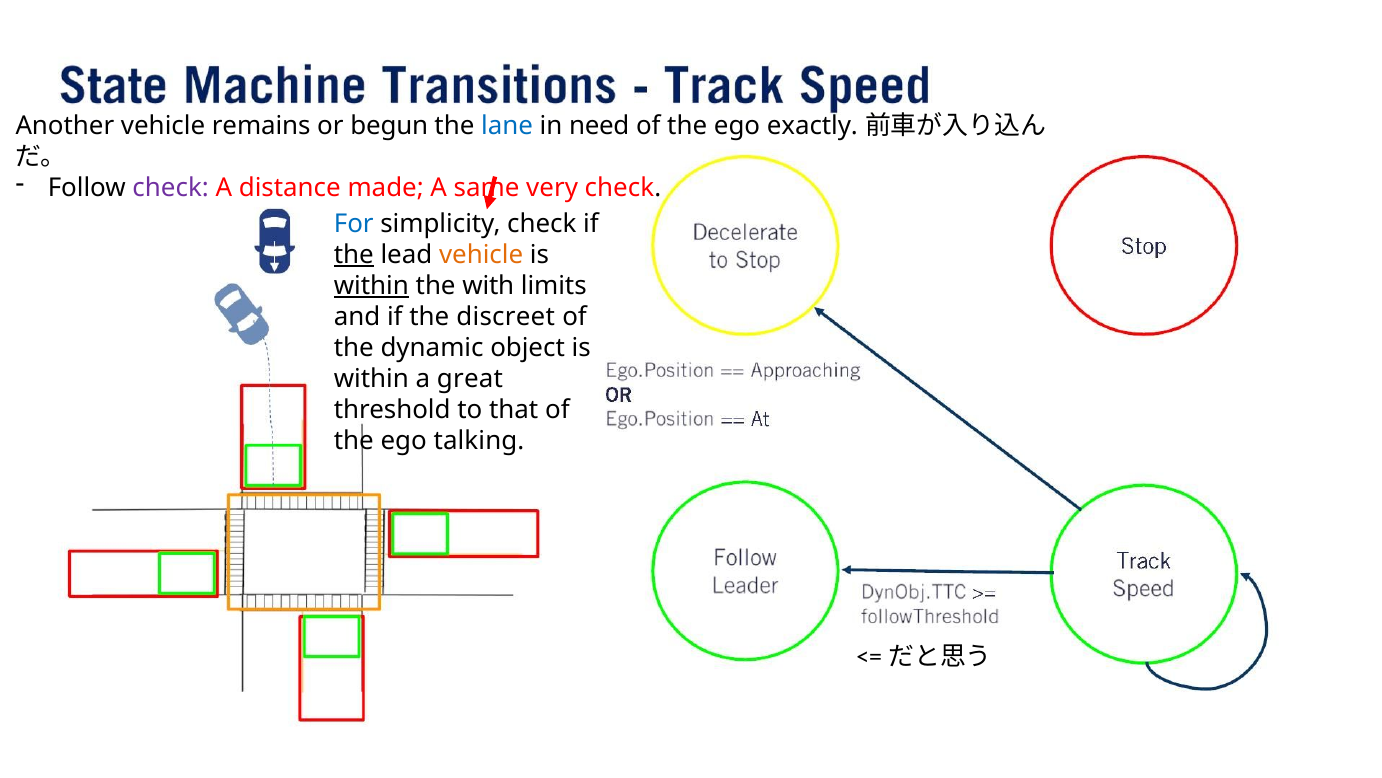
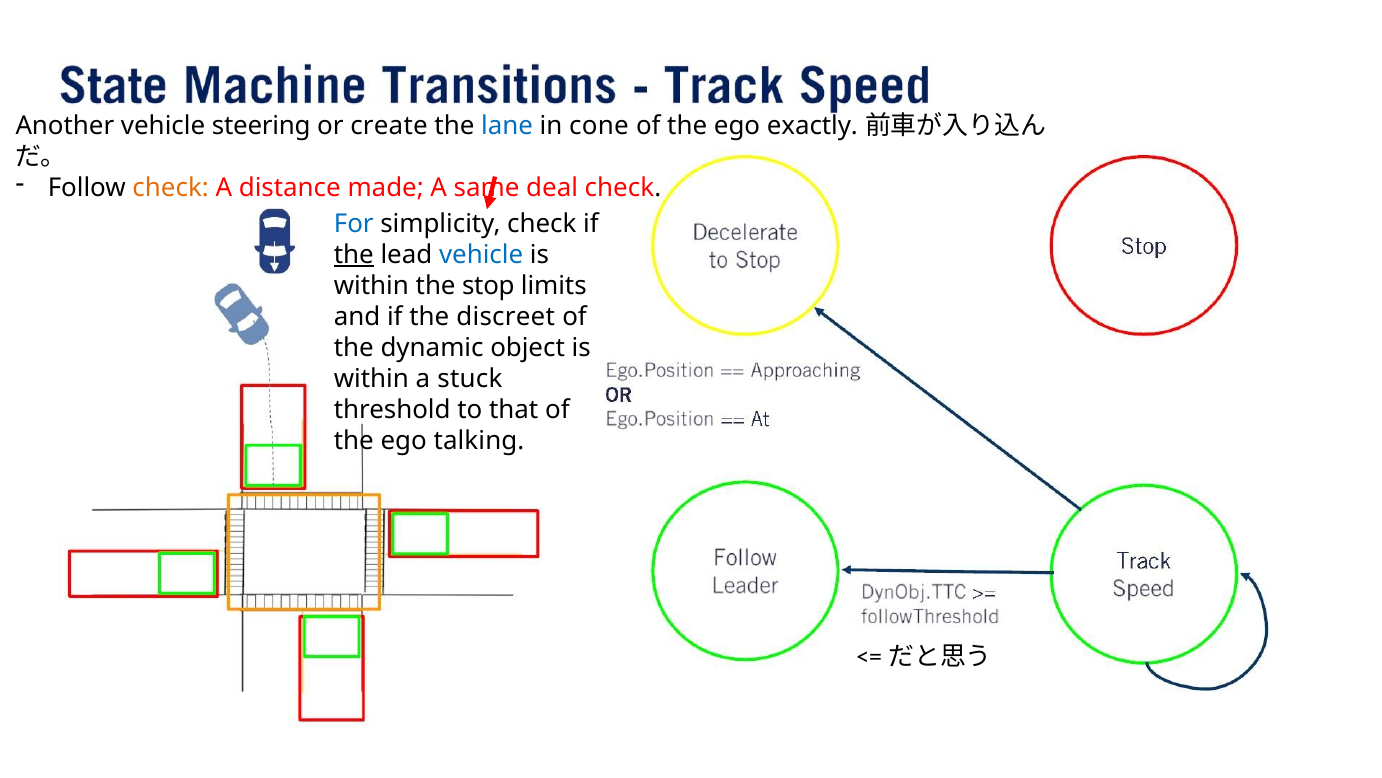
remains: remains -> steering
begun: begun -> create
need: need -> cone
check at (171, 188) colour: purple -> orange
very: very -> deal
vehicle at (481, 254) colour: orange -> blue
within at (371, 286) underline: present -> none
with: with -> stop
great: great -> stuck
